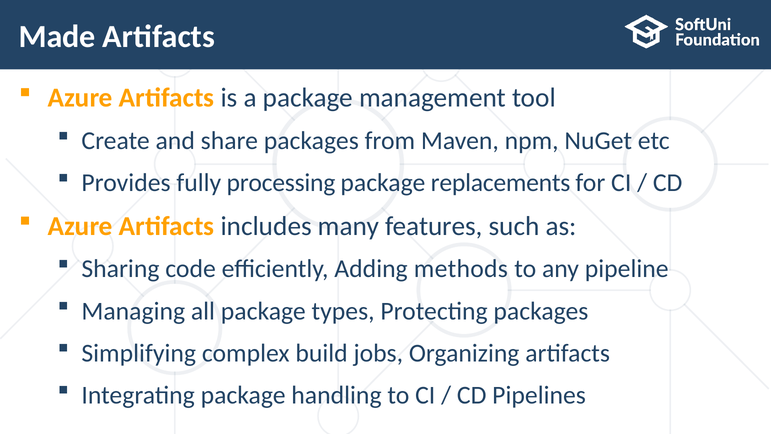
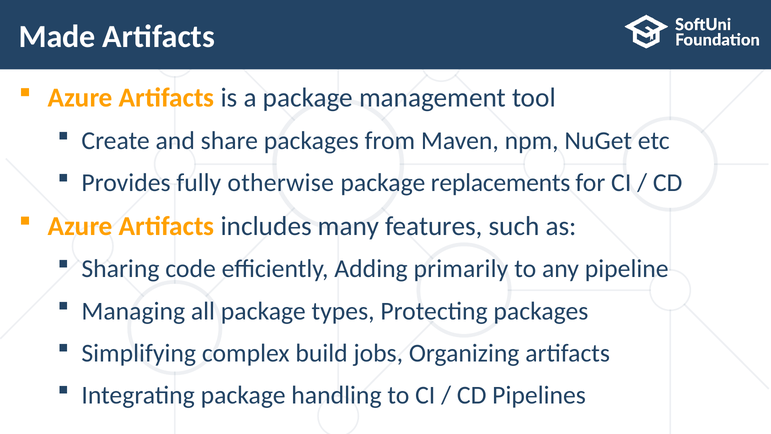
processing: processing -> otherwise
methods: methods -> primarily
